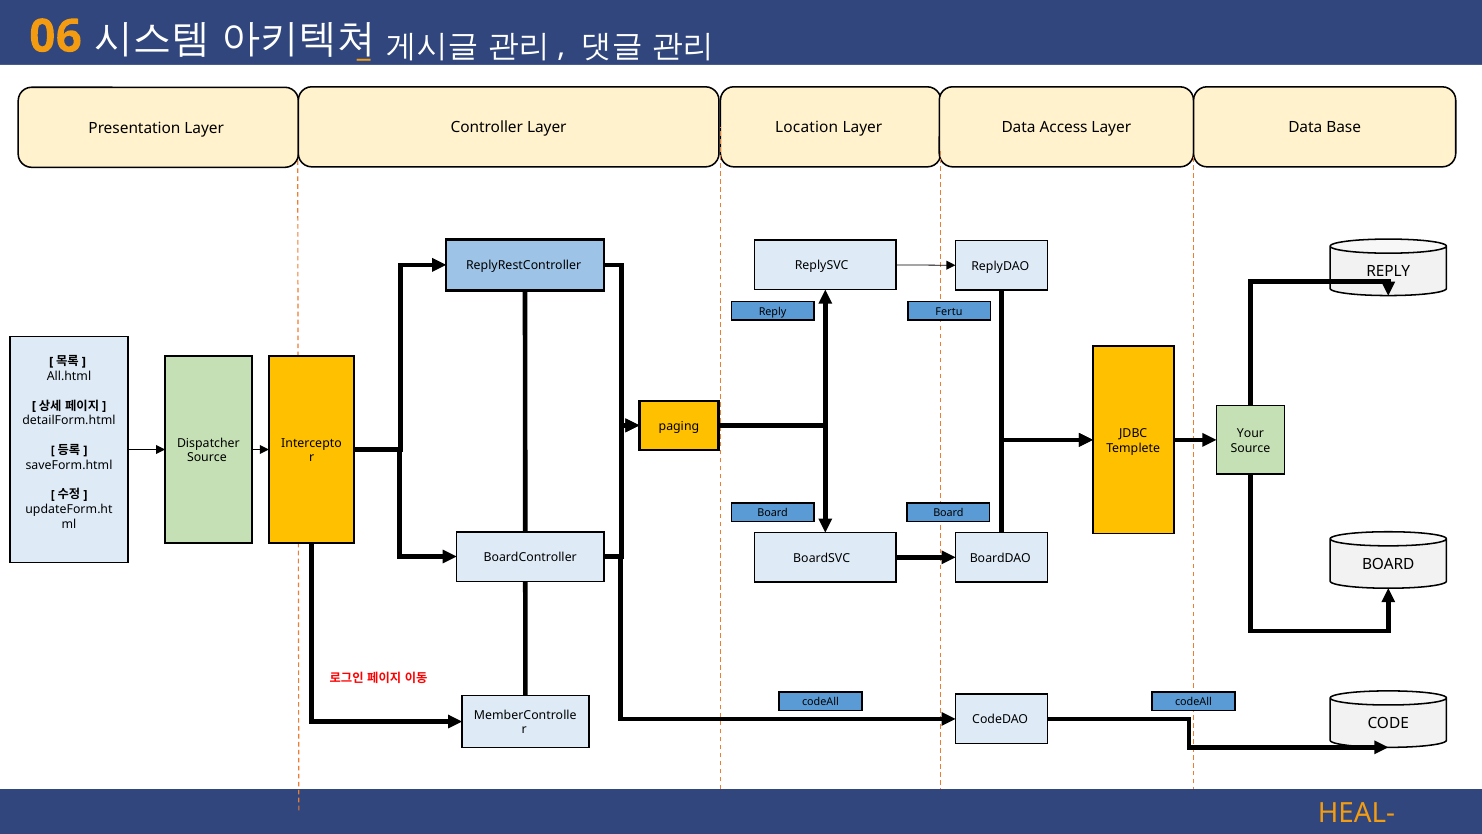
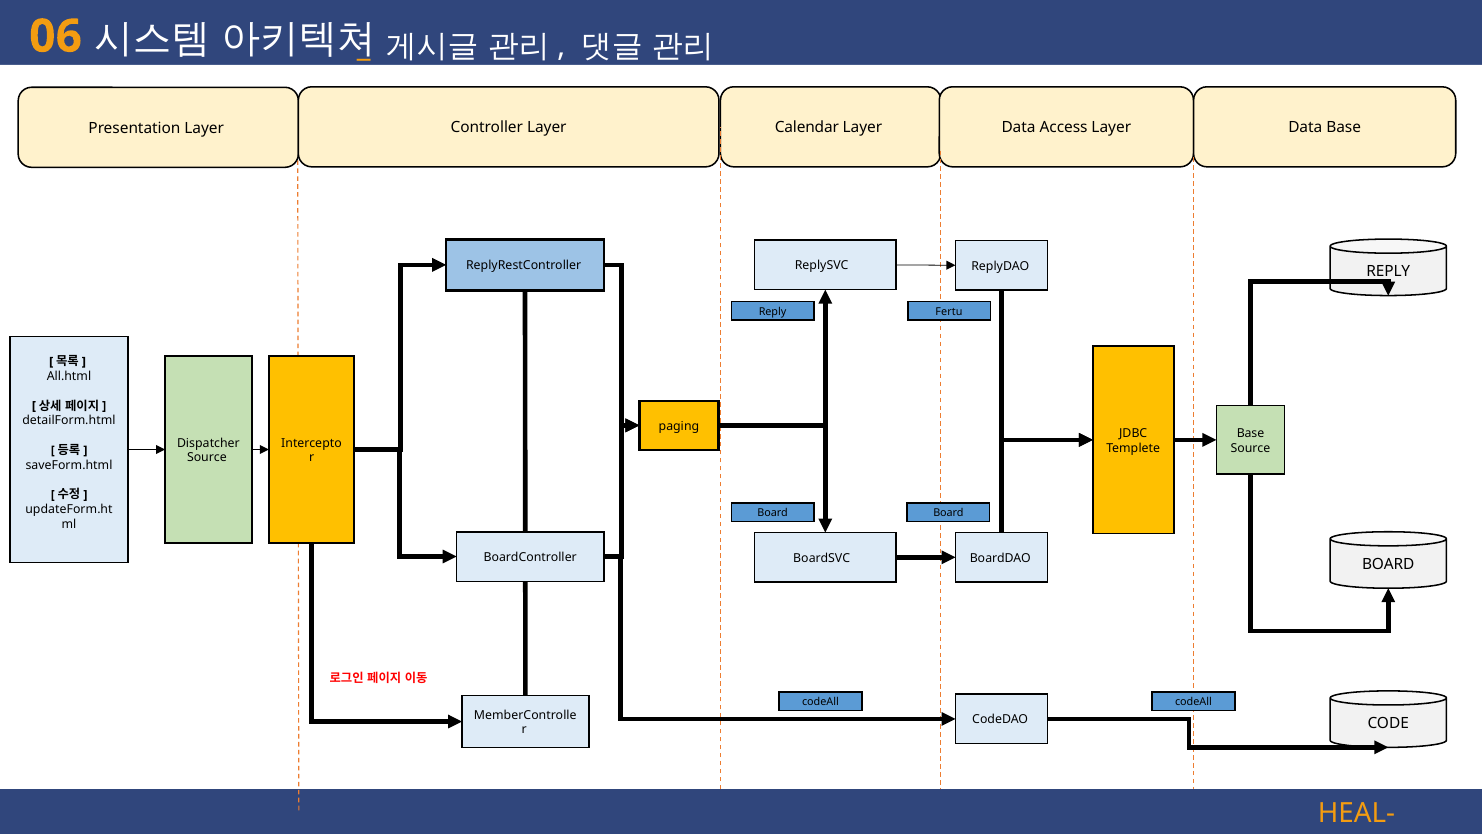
Location: Location -> Calendar
Your at (1250, 433): Your -> Base
